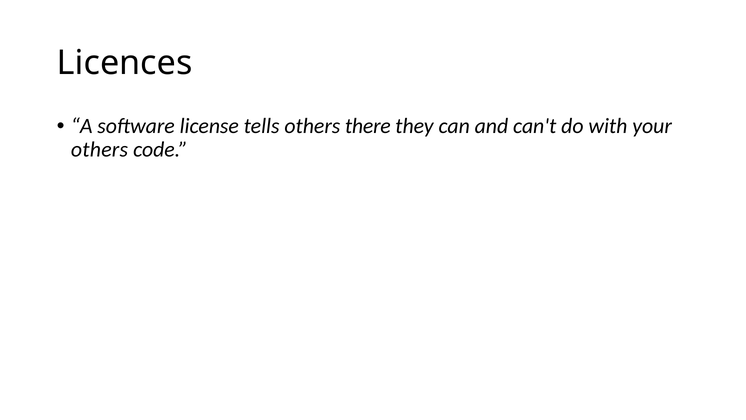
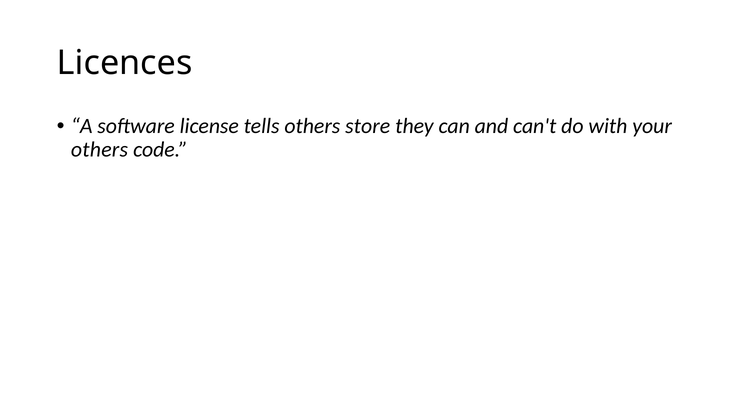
there: there -> store
